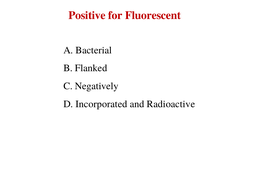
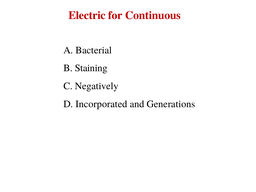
Positive: Positive -> Electric
Fluorescent: Fluorescent -> Continuous
Flanked: Flanked -> Staining
Radioactive: Radioactive -> Generations
